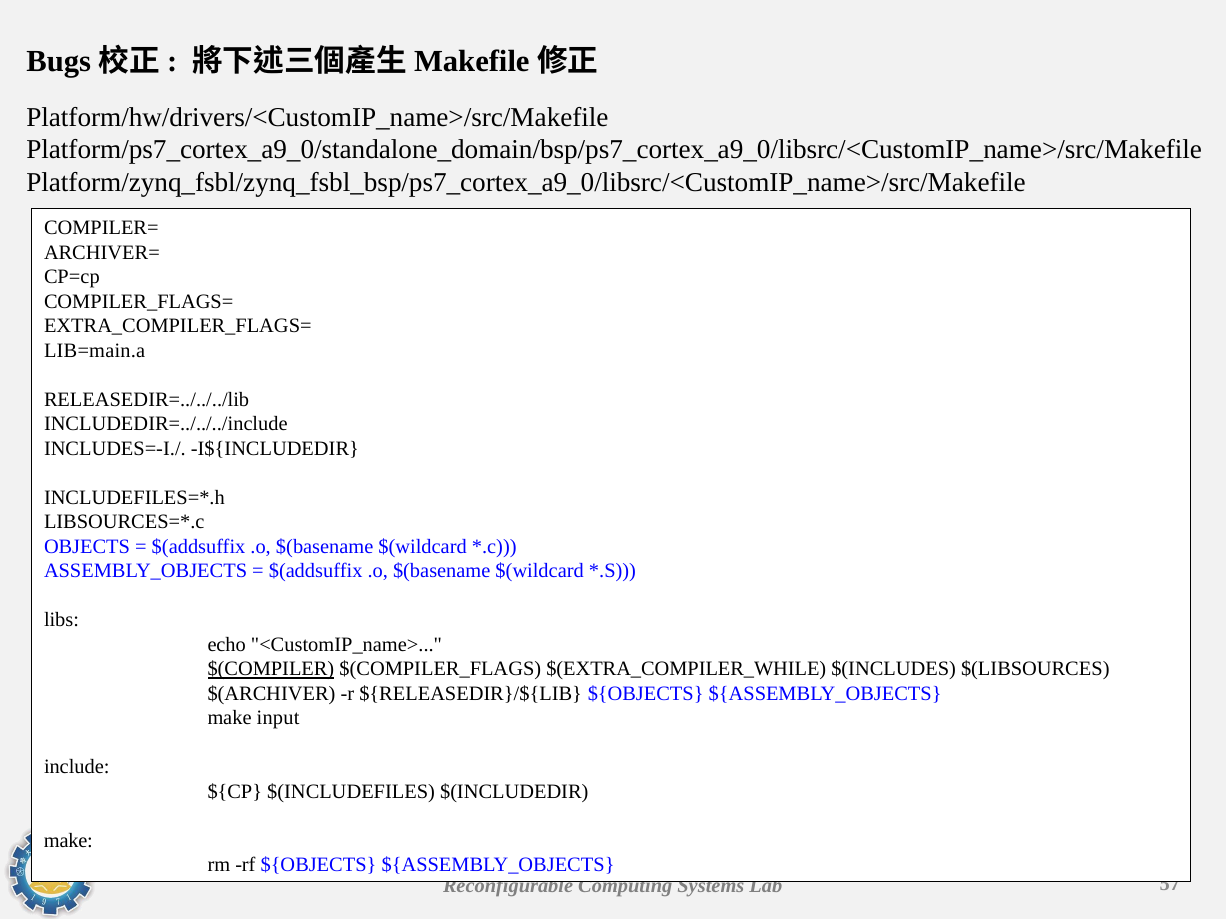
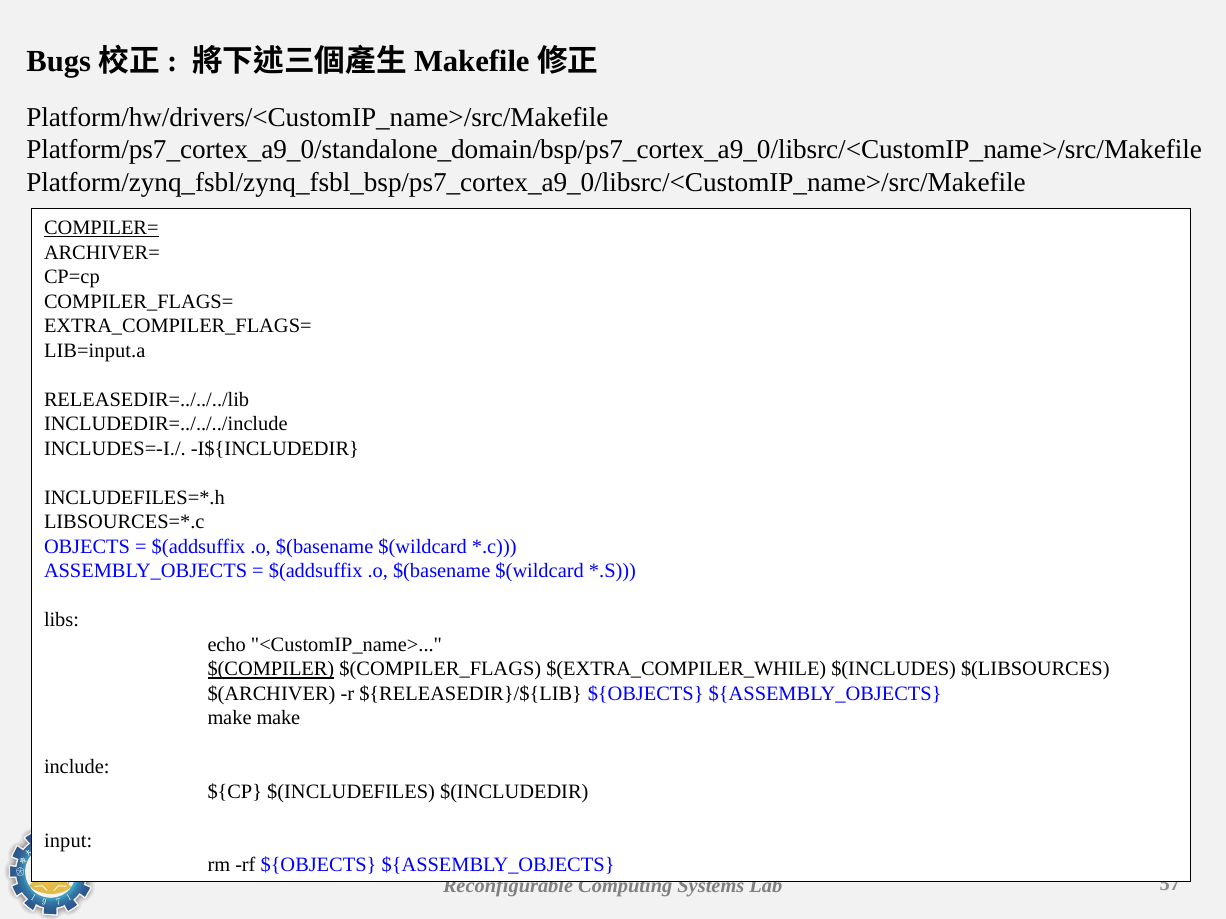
COMPILER= underline: none -> present
LIB=main.a: LIB=main.a -> LIB=input.a
make input: input -> make
make at (68, 841): make -> input
